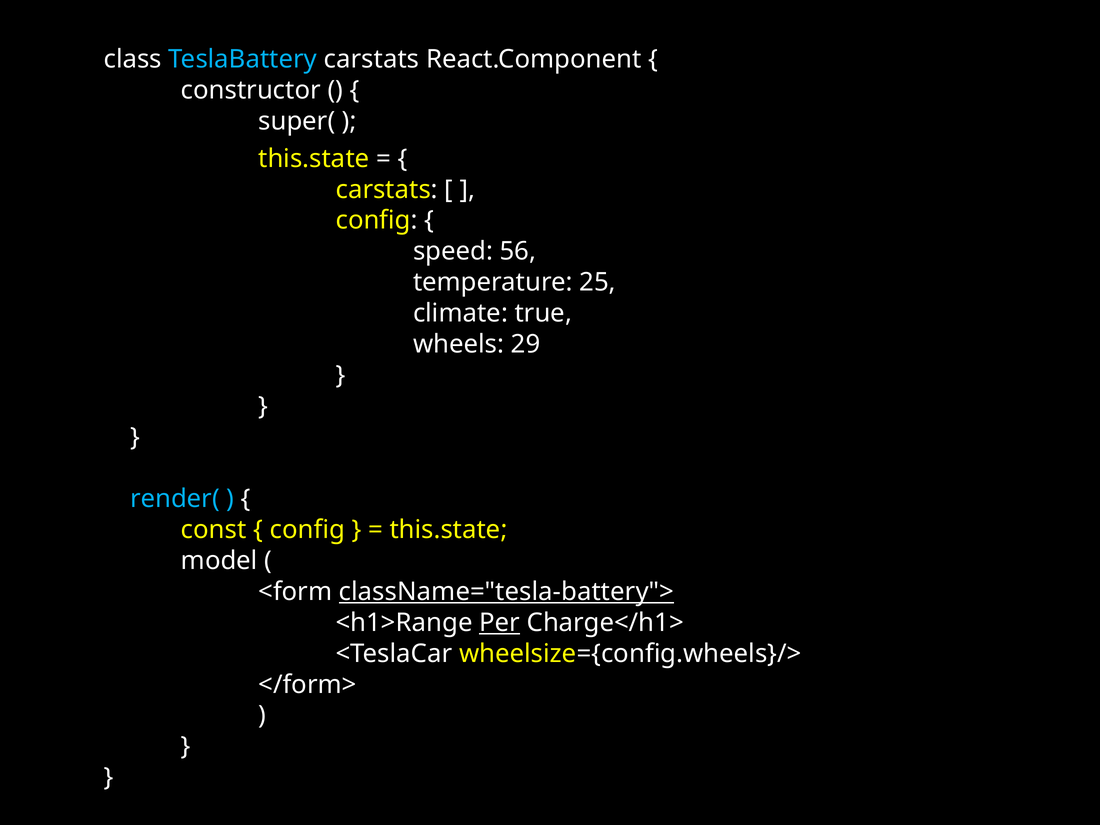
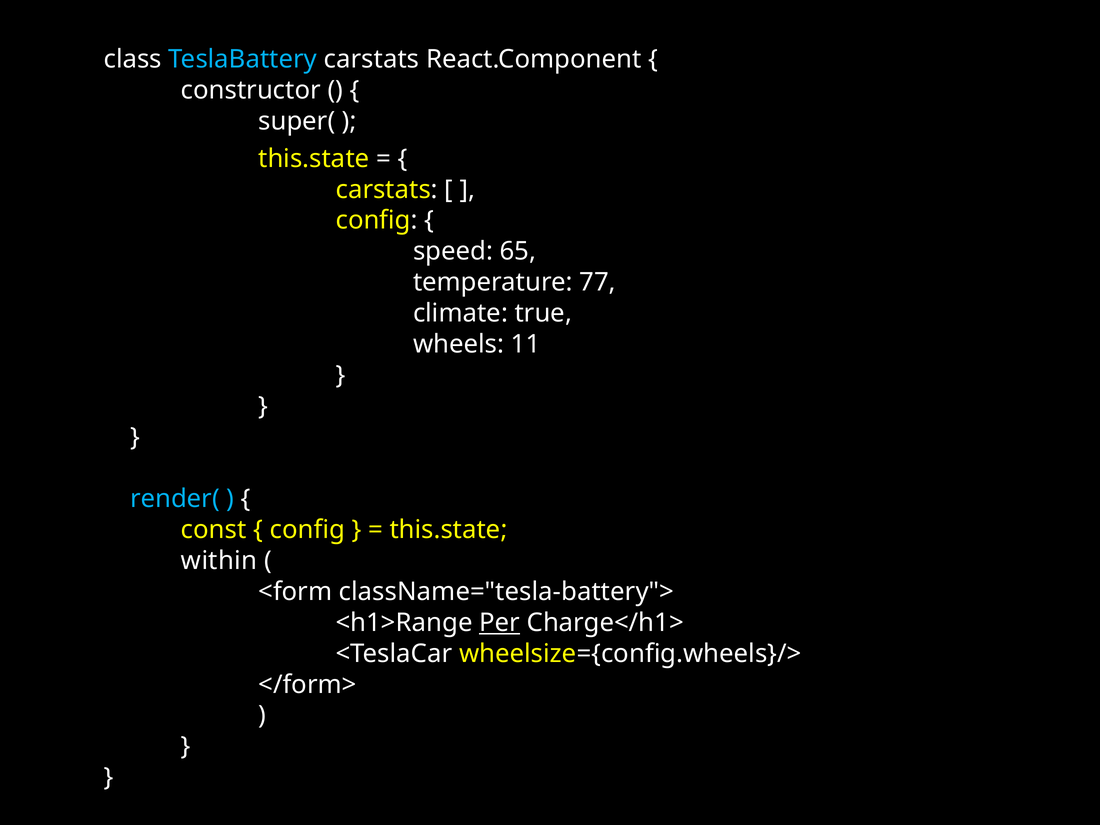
56: 56 -> 65
25: 25 -> 77
29: 29 -> 11
model: model -> within
className="tesla-battery"> underline: present -> none
